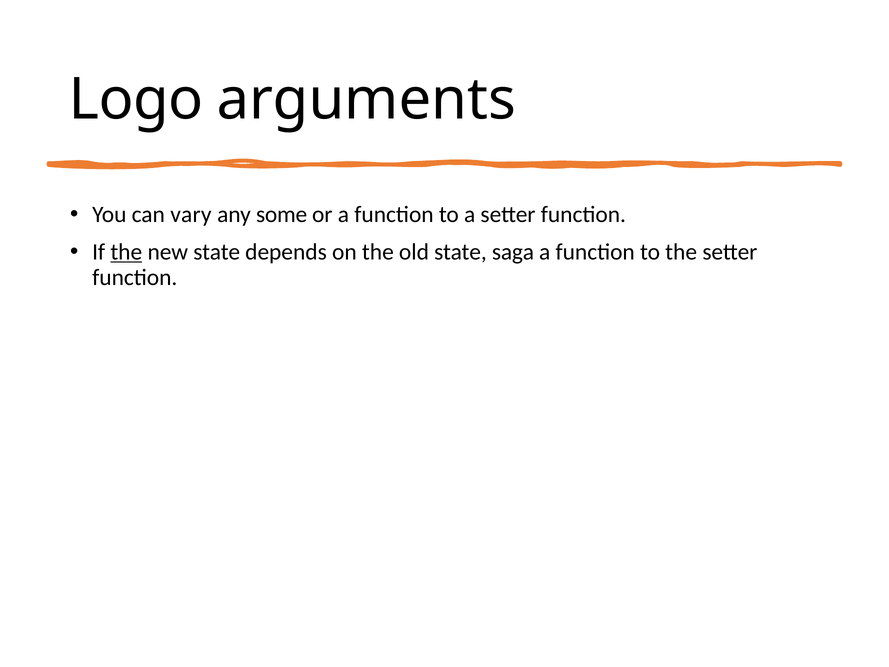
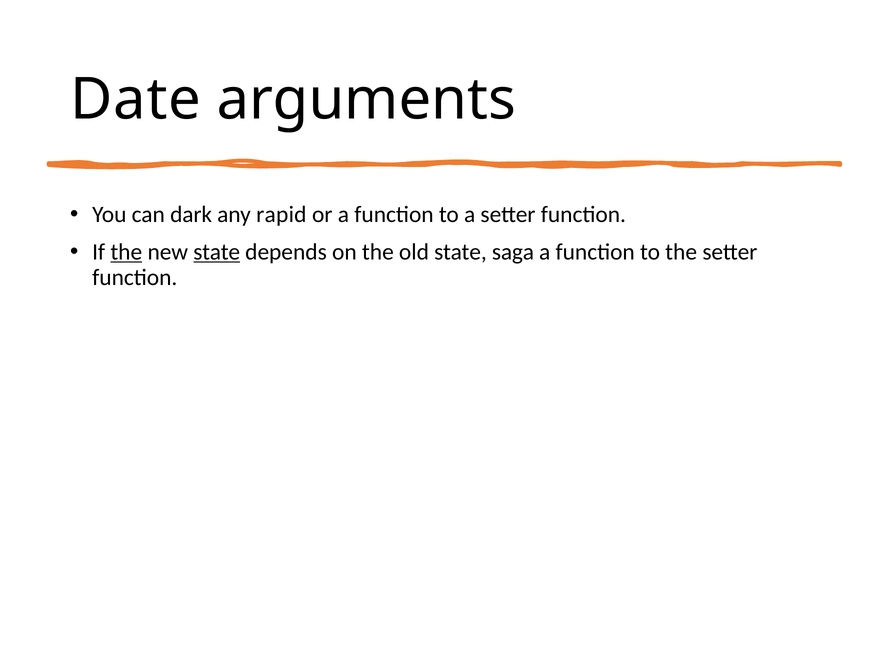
Logo: Logo -> Date
vary: vary -> dark
some: some -> rapid
state at (217, 252) underline: none -> present
